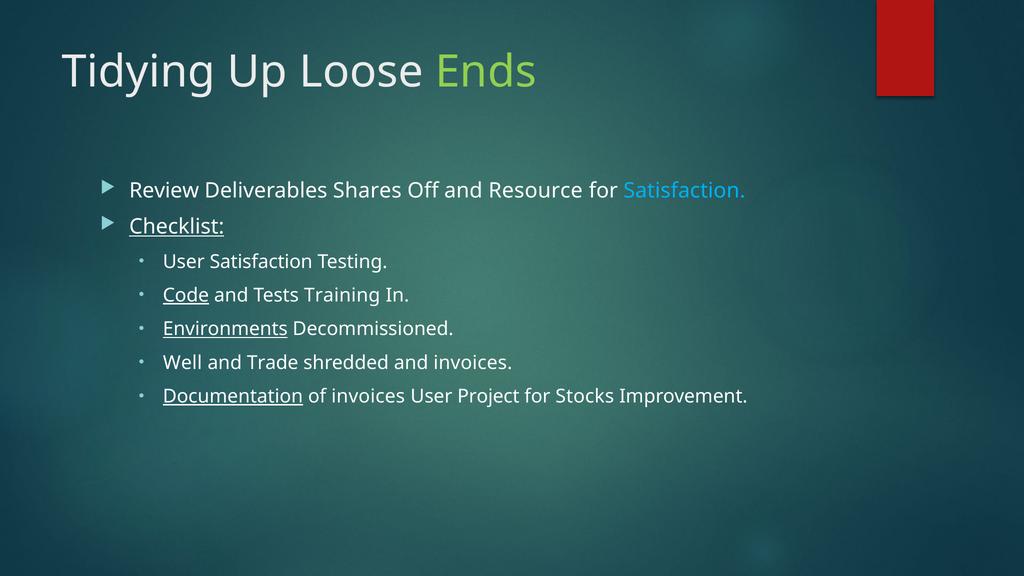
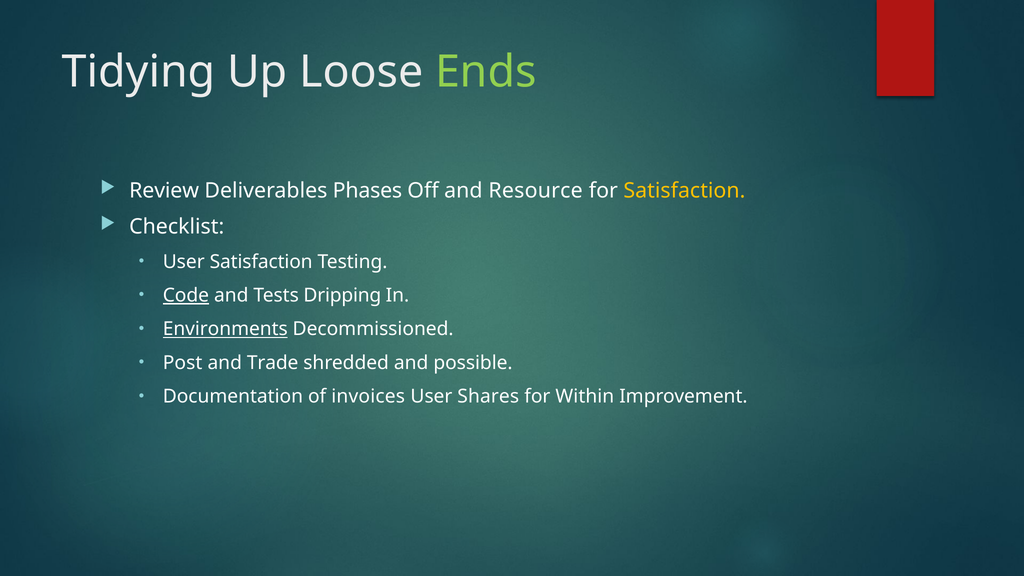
Shares: Shares -> Phases
Satisfaction at (684, 191) colour: light blue -> yellow
Checklist underline: present -> none
Training: Training -> Dripping
Well: Well -> Post
and invoices: invoices -> possible
Documentation underline: present -> none
Project: Project -> Shares
Stocks: Stocks -> Within
